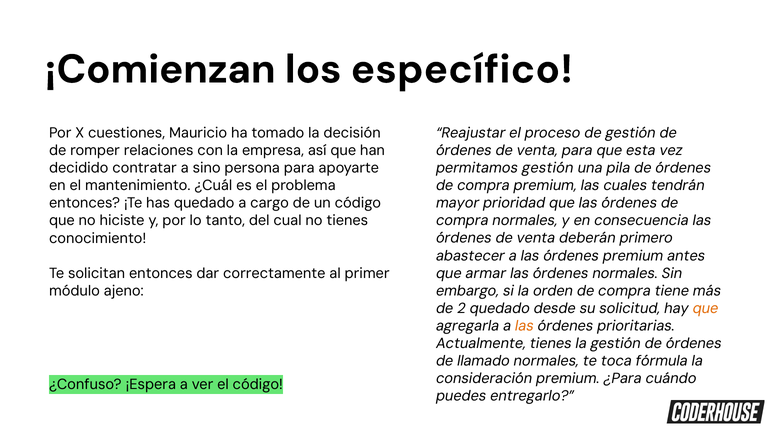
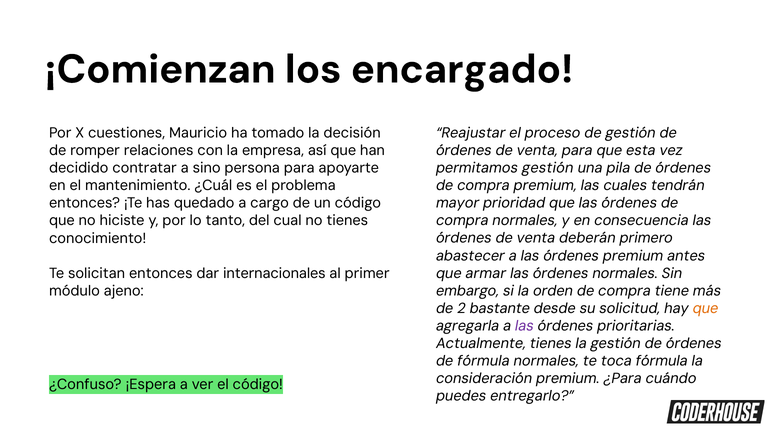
específico: específico -> encargado
correctamente: correctamente -> internacionales
2 quedado: quedado -> bastante
las at (524, 326) colour: orange -> purple
de llamado: llamado -> fórmula
